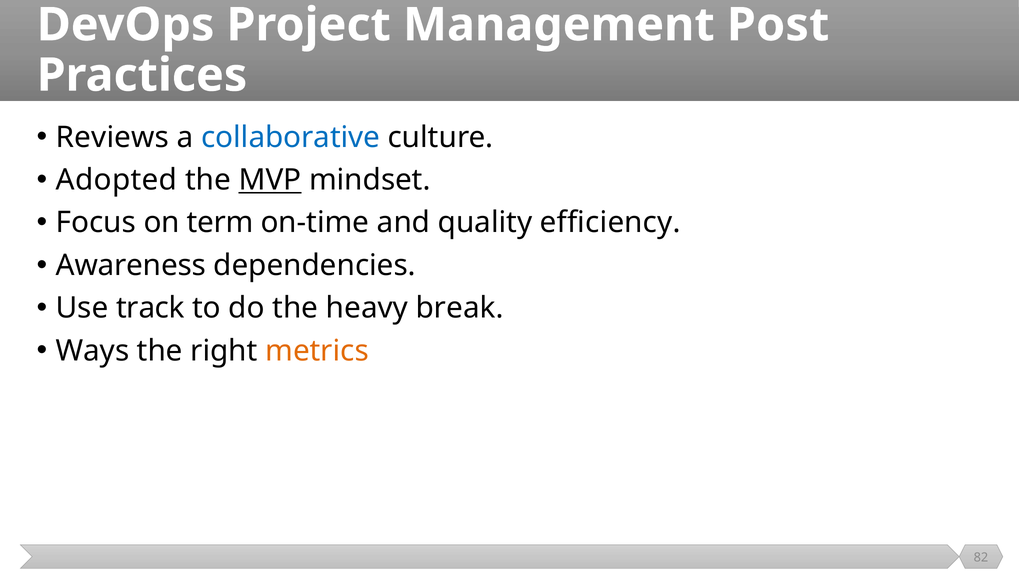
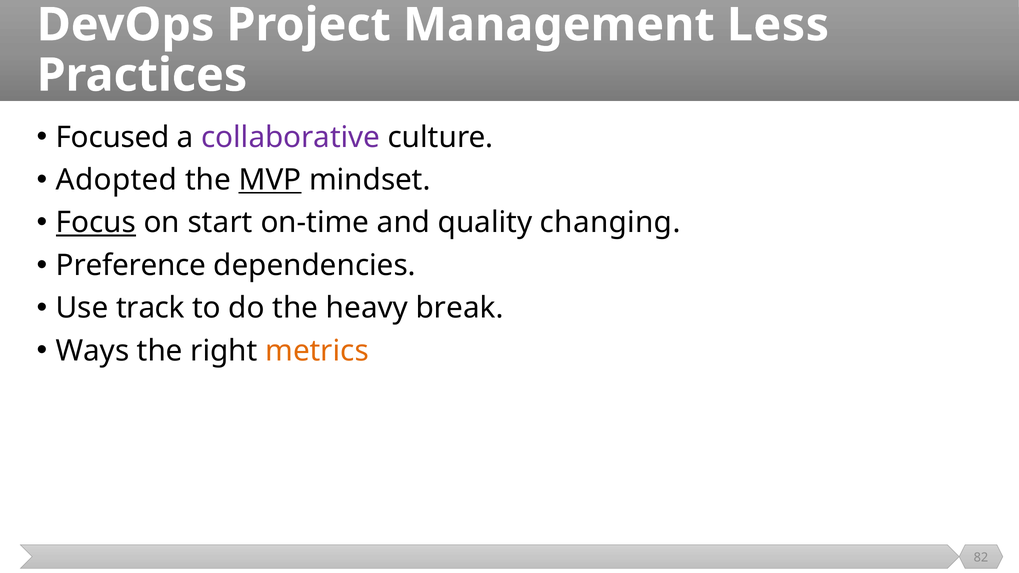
Post: Post -> Less
Reviews: Reviews -> Focused
collaborative colour: blue -> purple
Focus underline: none -> present
term: term -> start
efficiency: efficiency -> changing
Awareness: Awareness -> Preference
